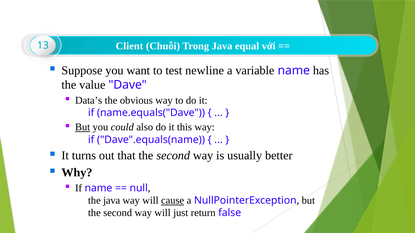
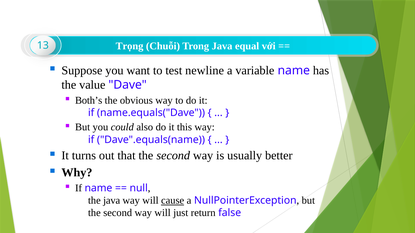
Client: Client -> Trọng
Data’s: Data’s -> Both’s
But at (83, 127) underline: present -> none
